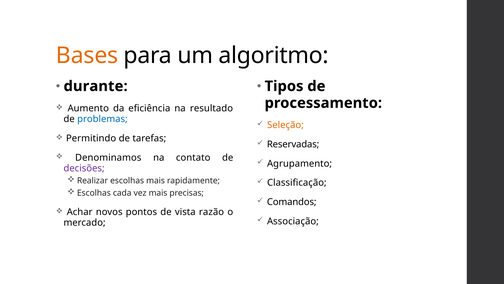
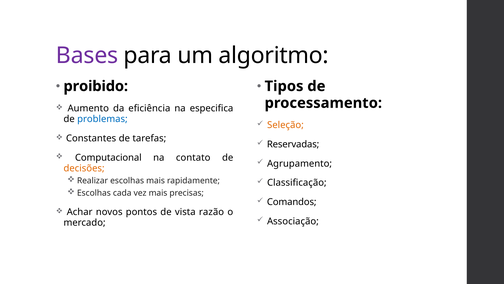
Bases colour: orange -> purple
durante: durante -> proibido
resultado: resultado -> especifica
Permitindo: Permitindo -> Constantes
Denominamos: Denominamos -> Computacional
decisões colour: purple -> orange
